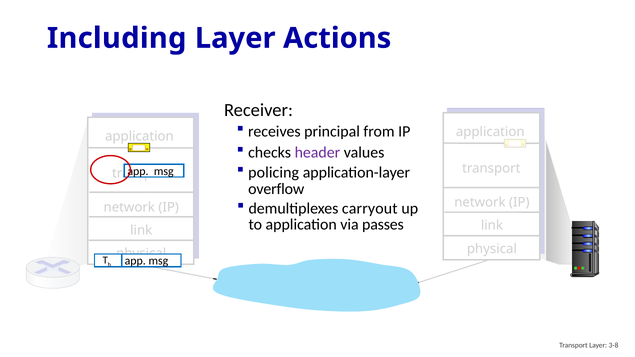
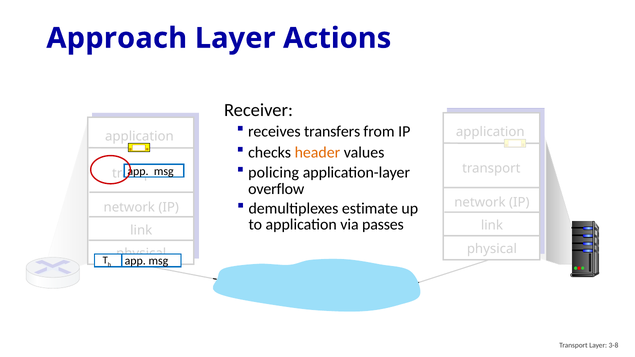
Including: Including -> Approach
principal: principal -> transfers
header colour: purple -> orange
carryout: carryout -> estimate
